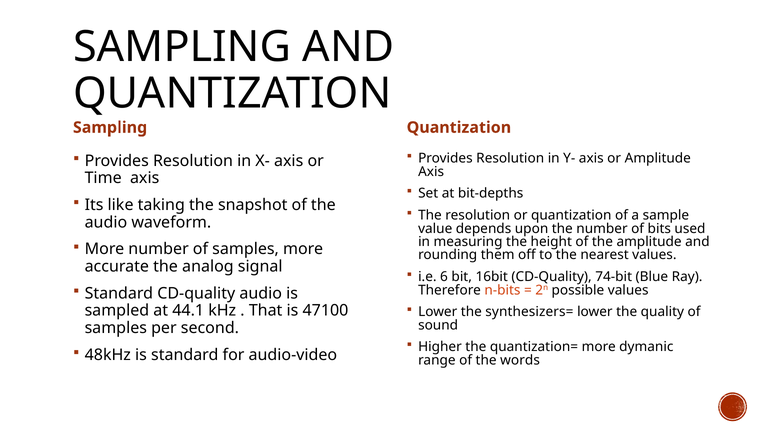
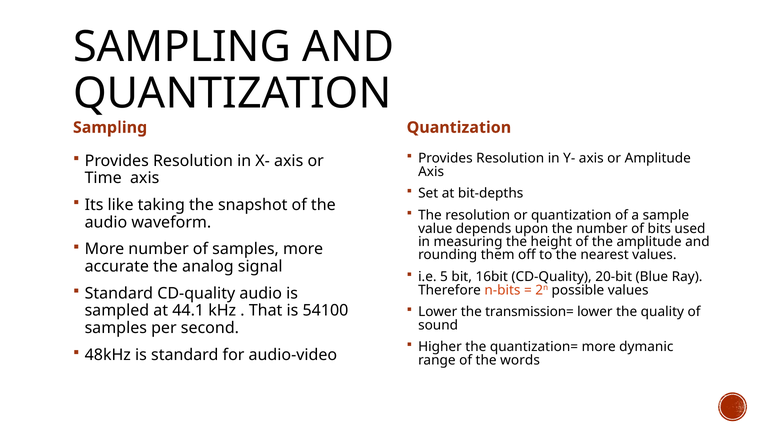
6: 6 -> 5
74-bit: 74-bit -> 20-bit
synthesizers=: synthesizers= -> transmission=
47100: 47100 -> 54100
